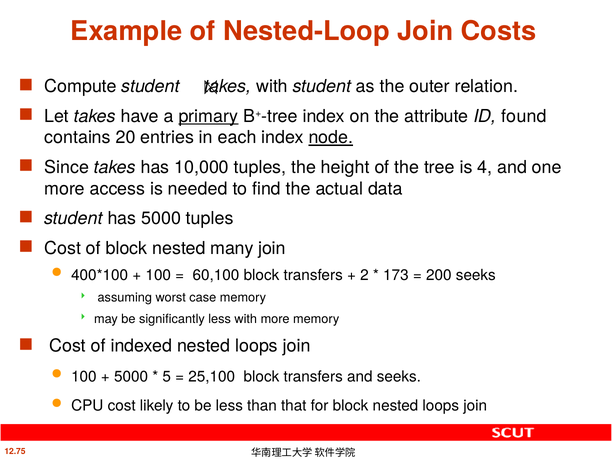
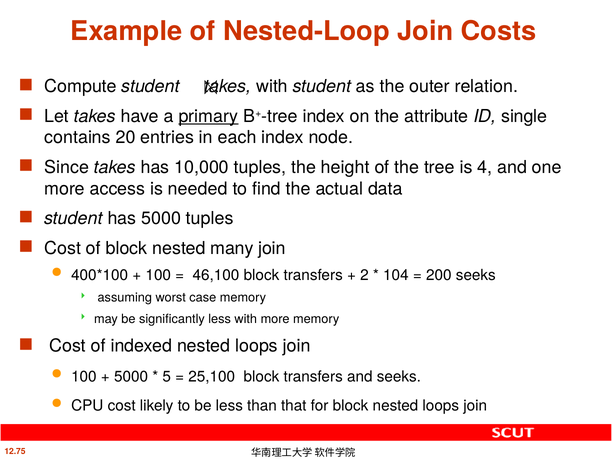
found: found -> single
node underline: present -> none
60,100: 60,100 -> 46,100
173: 173 -> 104
